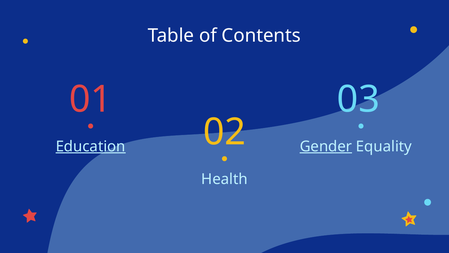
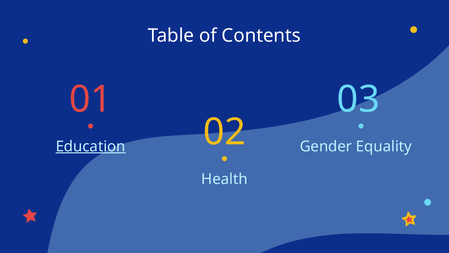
Gender underline: present -> none
